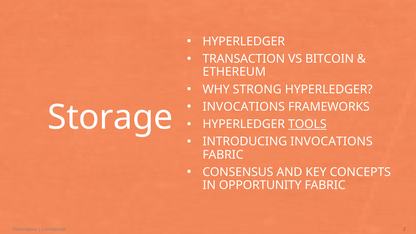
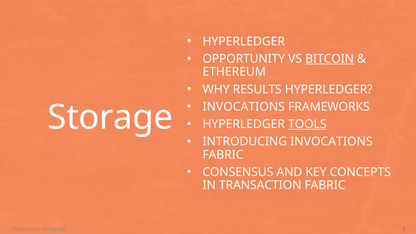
TRANSACTION: TRANSACTION -> OPPORTUNITY
BITCOIN underline: none -> present
STRONG: STRONG -> RESULTS
OPPORTUNITY: OPPORTUNITY -> TRANSACTION
